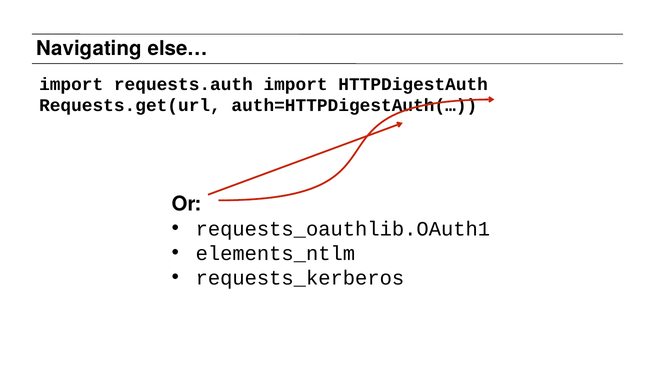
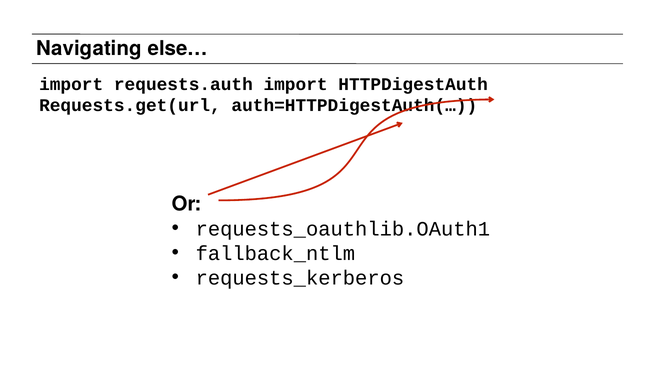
elements_ntlm: elements_ntlm -> fallback_ntlm
